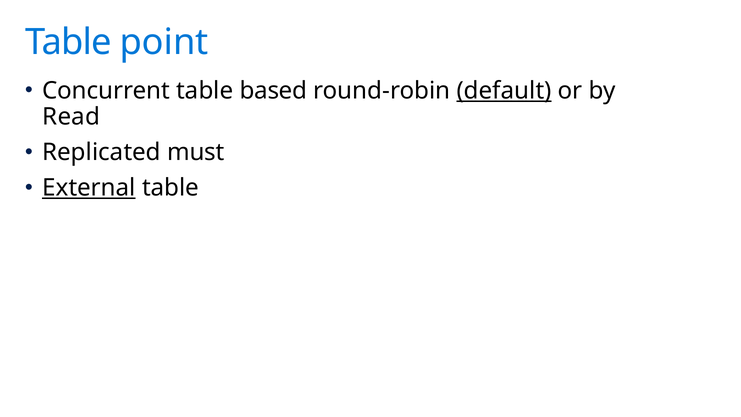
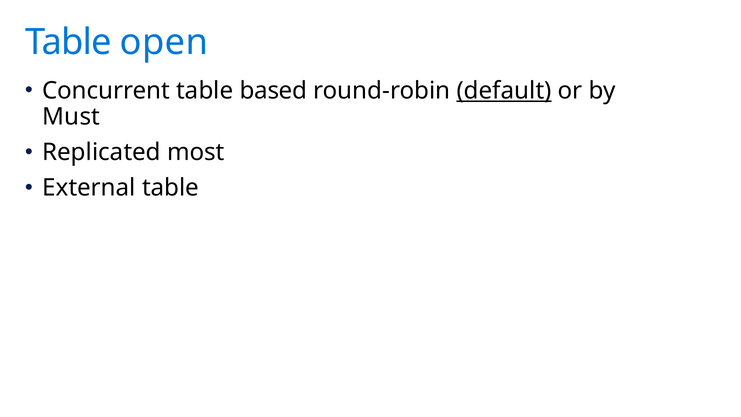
point: point -> open
Read: Read -> Must
must: must -> most
External underline: present -> none
